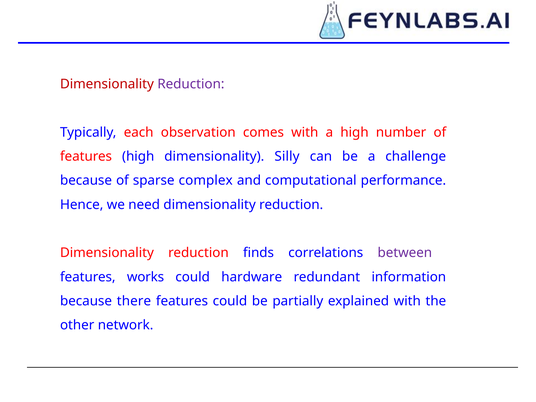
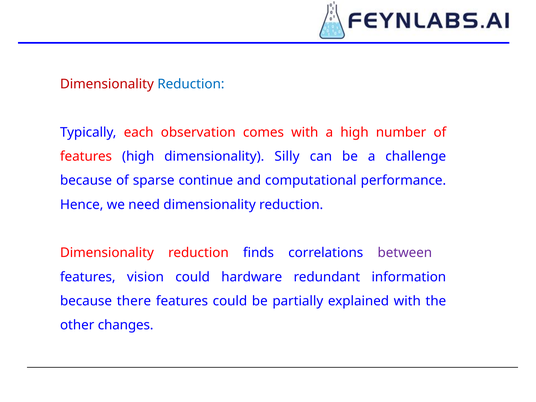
Reduction at (191, 84) colour: purple -> blue
complex: complex -> continue
works: works -> vision
network: network -> changes
